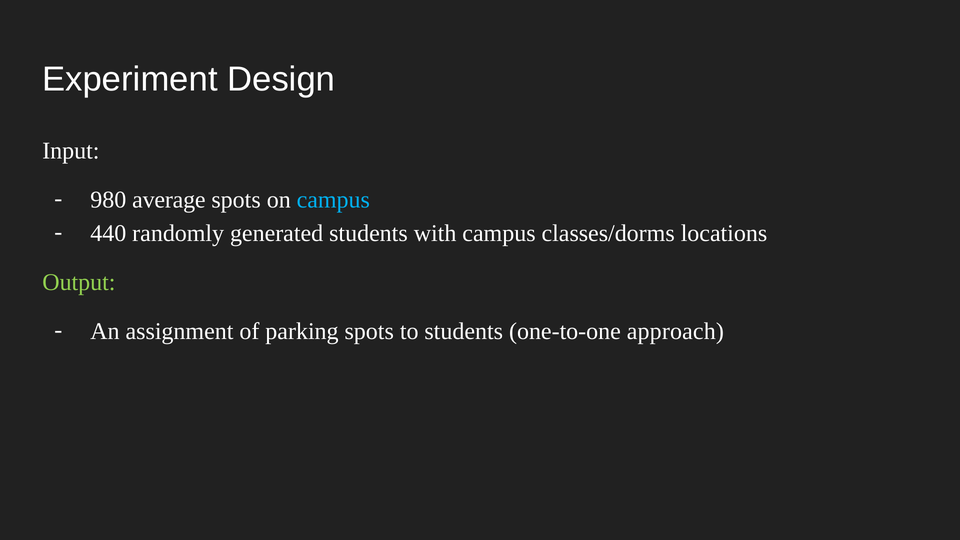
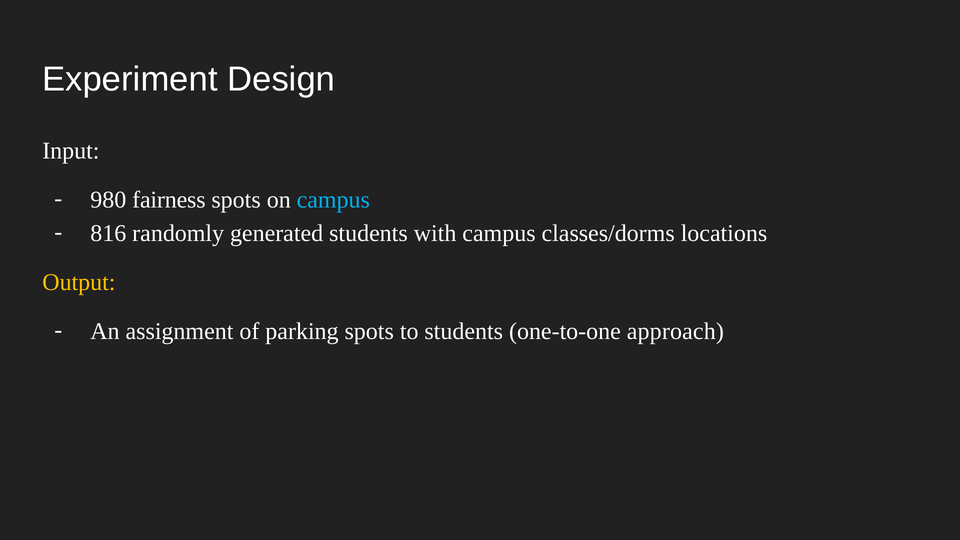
average: average -> fairness
440: 440 -> 816
Output colour: light green -> yellow
